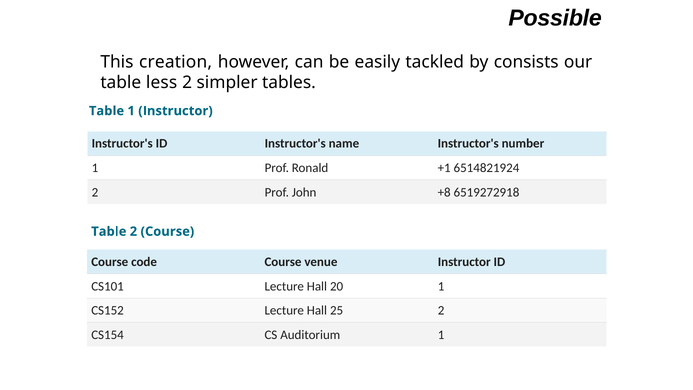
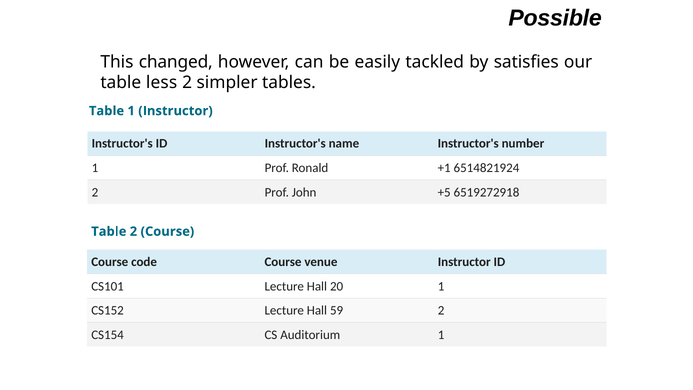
creation: creation -> changed
consists: consists -> satisfies
+8: +8 -> +5
25: 25 -> 59
